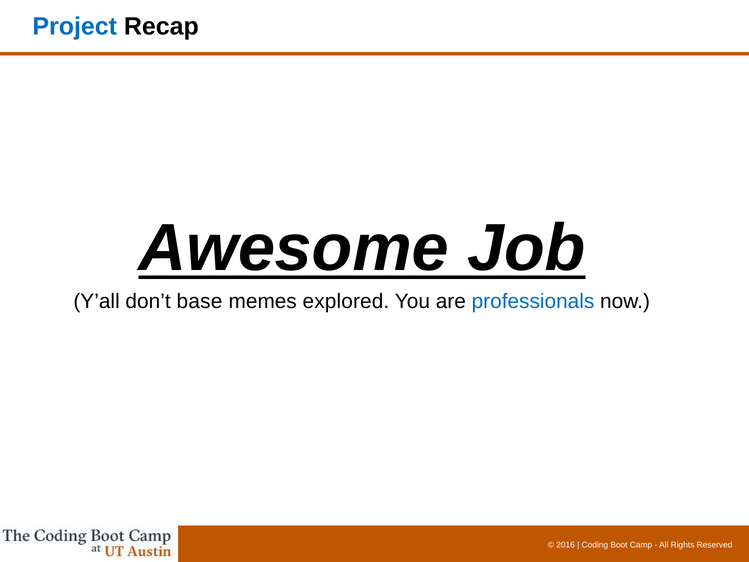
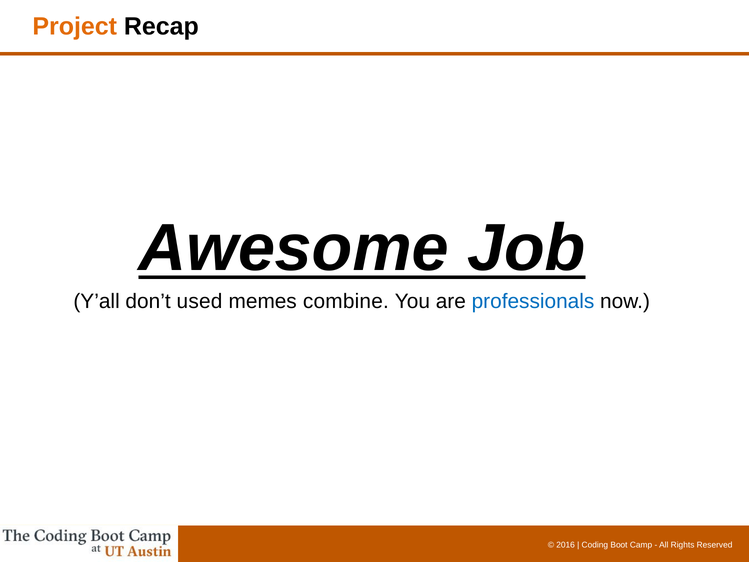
Project colour: blue -> orange
base: base -> used
explored: explored -> combine
